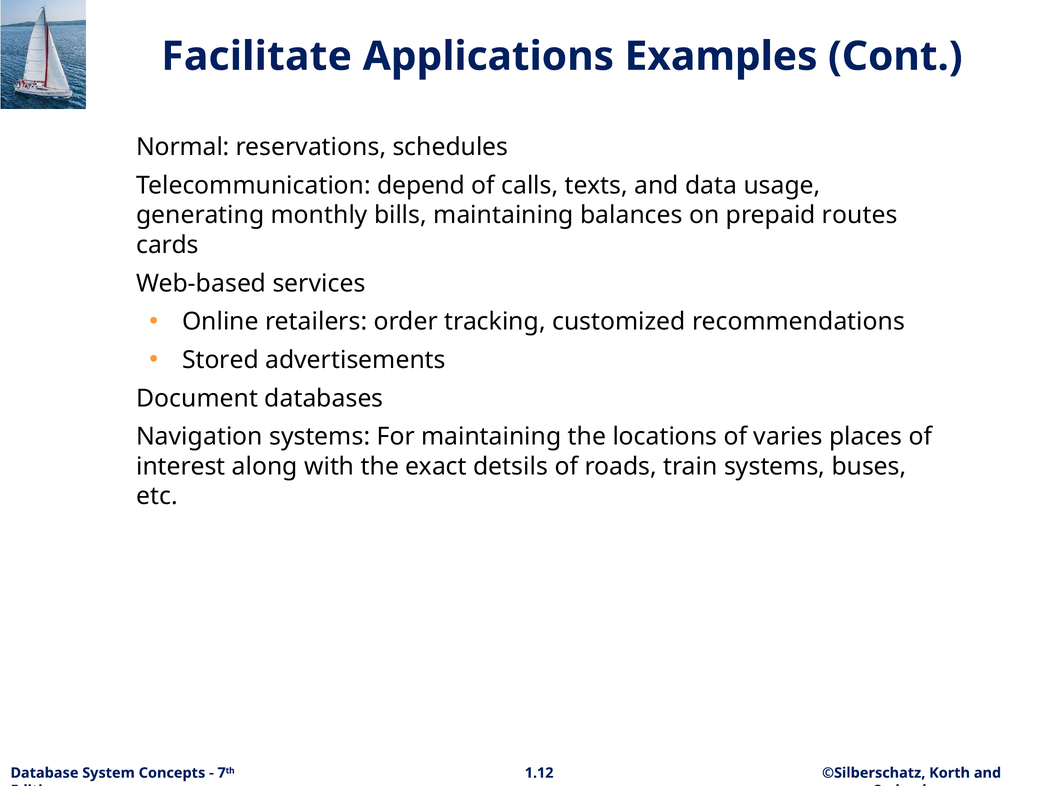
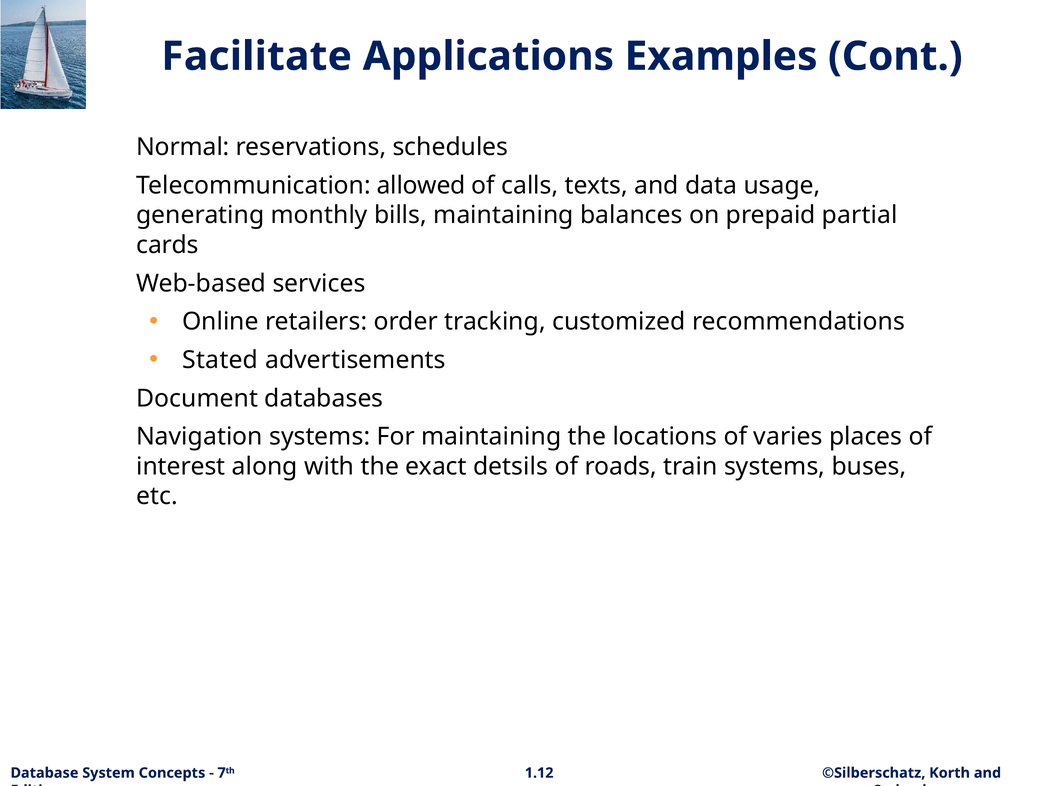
depend: depend -> allowed
routes: routes -> partial
Stored: Stored -> Stated
